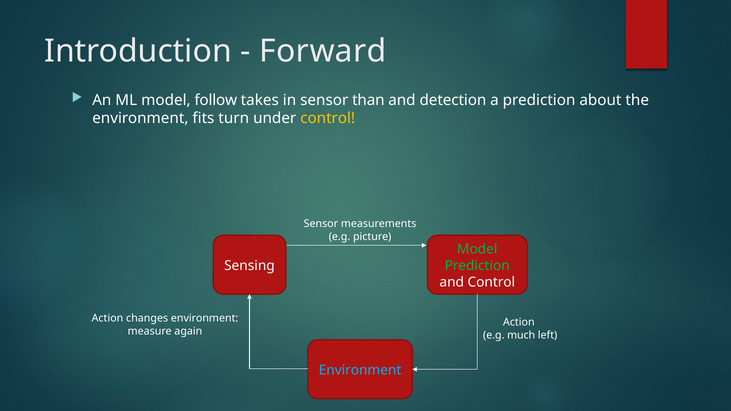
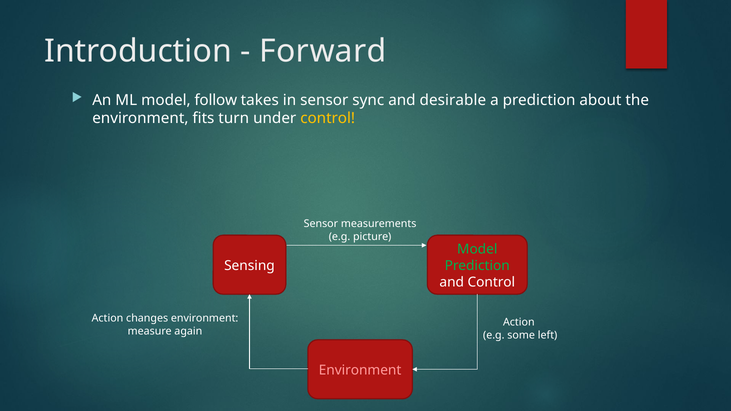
than: than -> sync
detection: detection -> desirable
much: much -> some
Environment at (360, 370) colour: light blue -> pink
